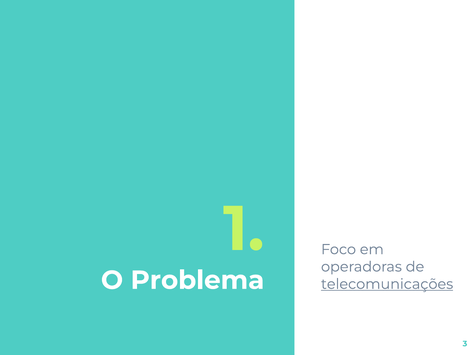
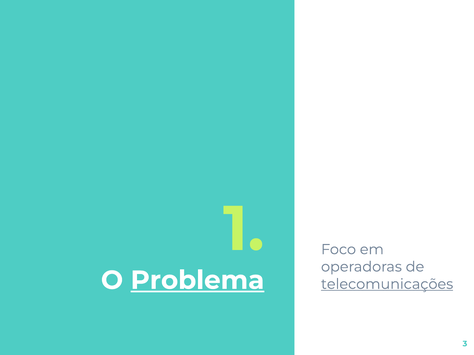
Problema underline: none -> present
